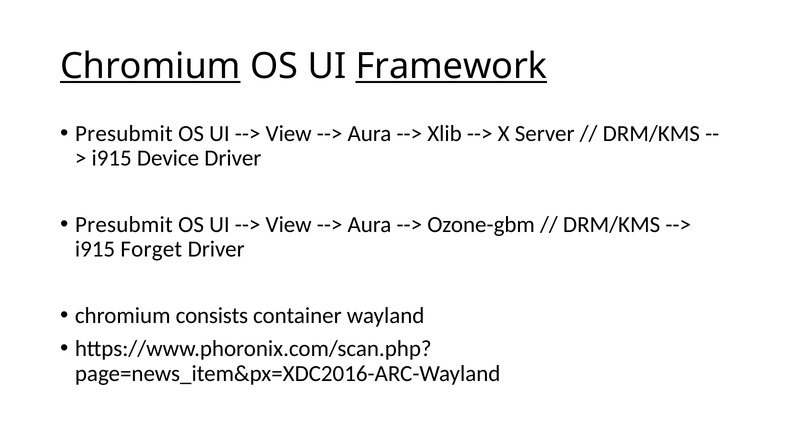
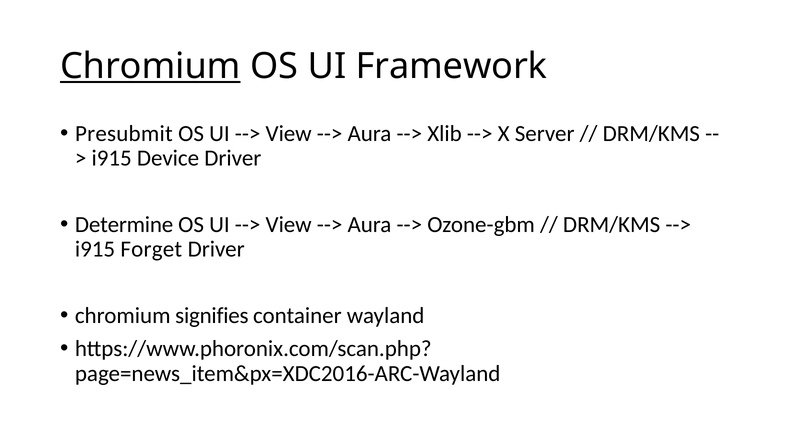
Framework underline: present -> none
Presubmit at (124, 224): Presubmit -> Determine
consists: consists -> signifies
